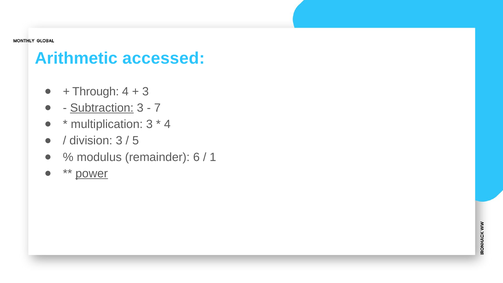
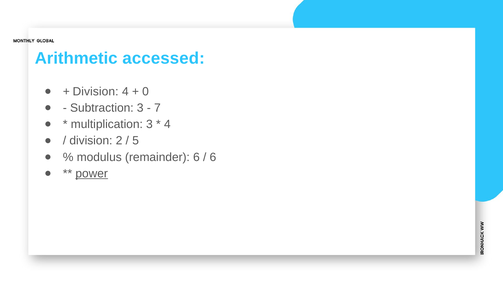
Through at (96, 92): Through -> Division
3 at (146, 92): 3 -> 0
Subtraction underline: present -> none
division 3: 3 -> 2
1 at (213, 157): 1 -> 6
